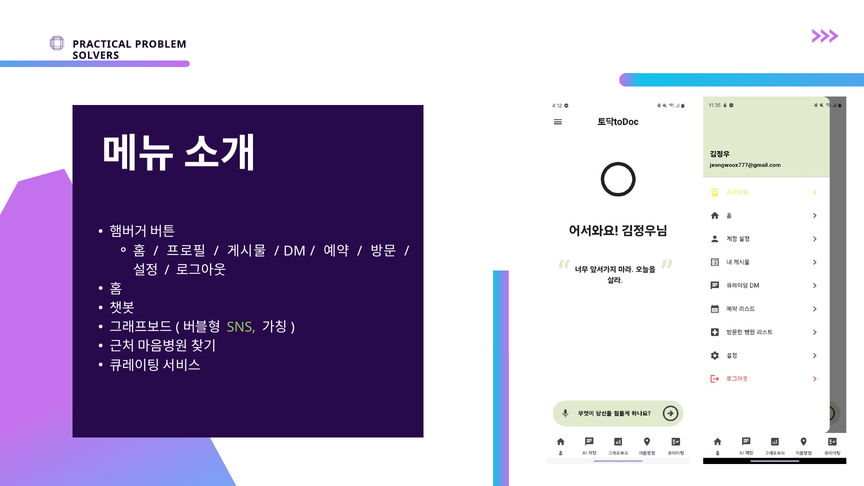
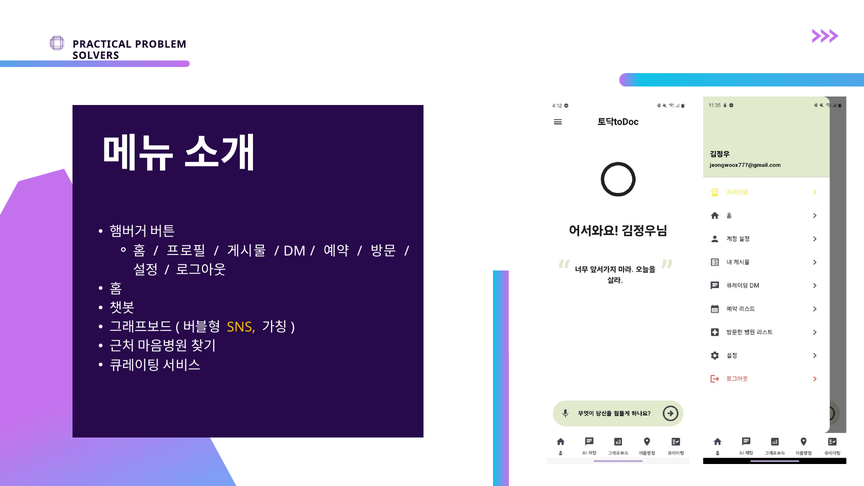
SNS colour: light green -> yellow
